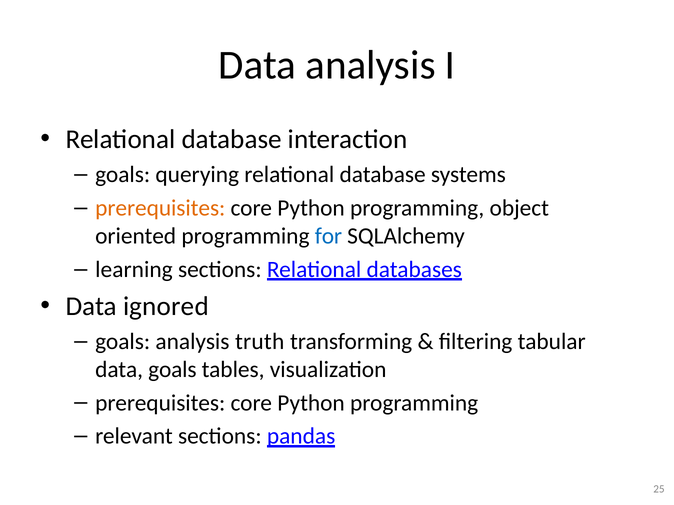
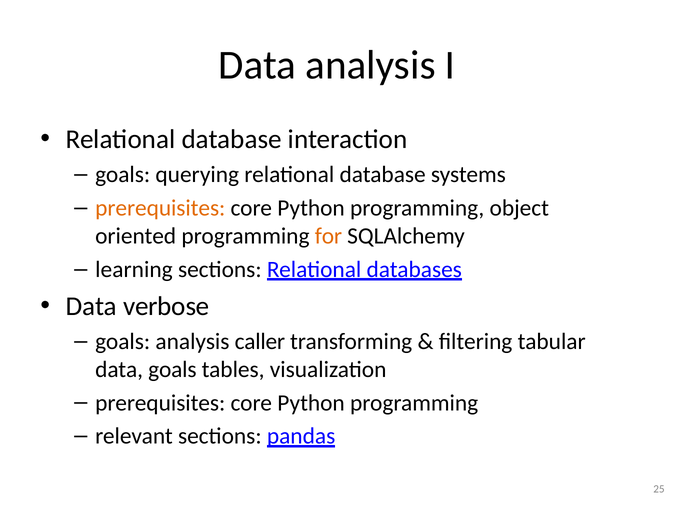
for colour: blue -> orange
ignored: ignored -> verbose
truth: truth -> caller
